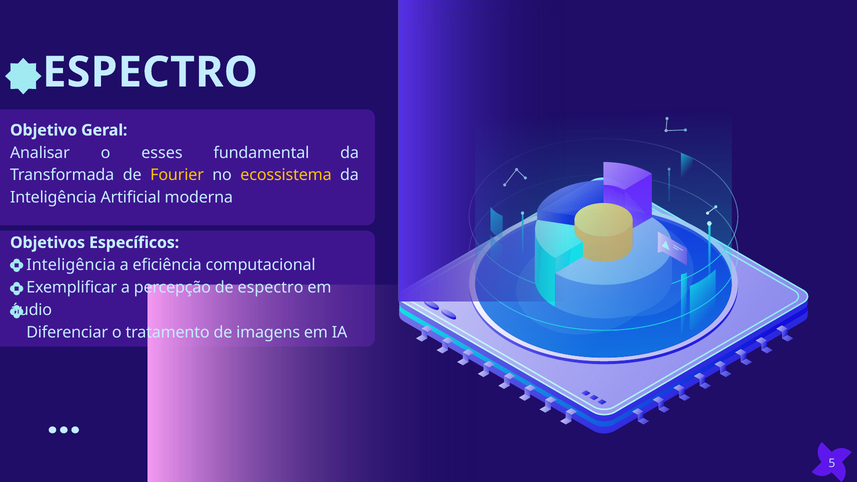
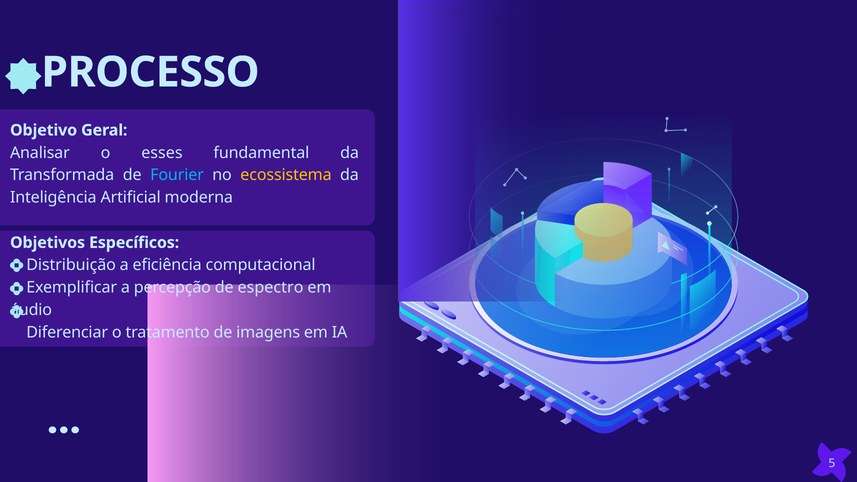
ESPECTRO at (150, 72): ESPECTRO -> PROCESSO
Fourier colour: yellow -> light blue
Inteligência at (71, 265): Inteligência -> Distribuição
